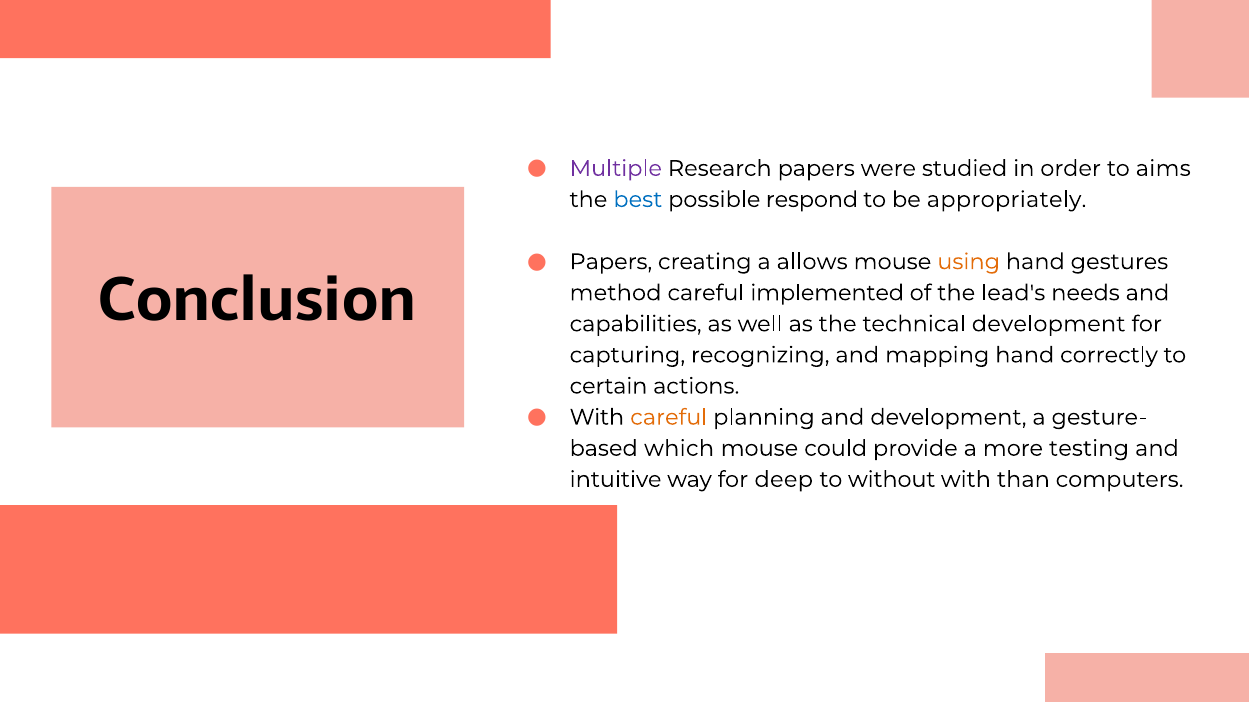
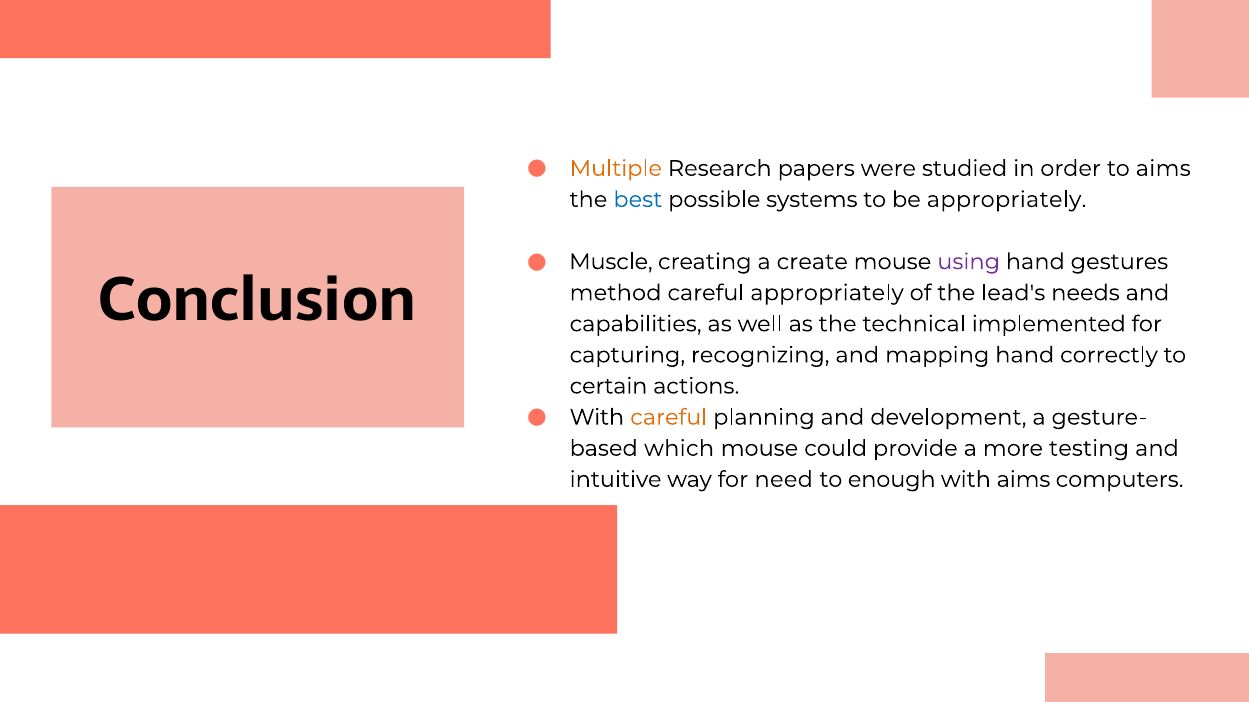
Multiple colour: purple -> orange
respond: respond -> systems
Papers at (611, 262): Papers -> Muscle
allows: allows -> create
using colour: orange -> purple
careful implemented: implemented -> appropriately
technical development: development -> implemented
deep: deep -> need
without: without -> enough
with than: than -> aims
